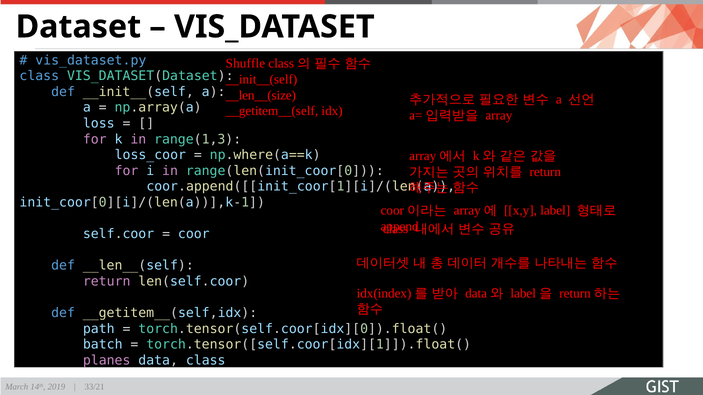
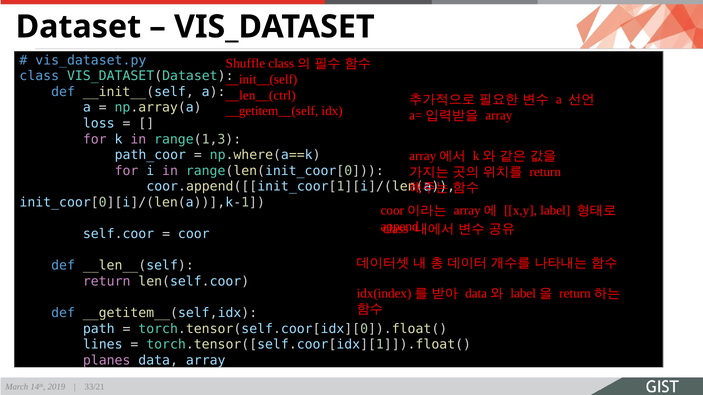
__len__(size: __len__(size -> __len__(ctrl
loss_coor: loss_coor -> path_coor
batch: batch -> lines
data class: class -> array
